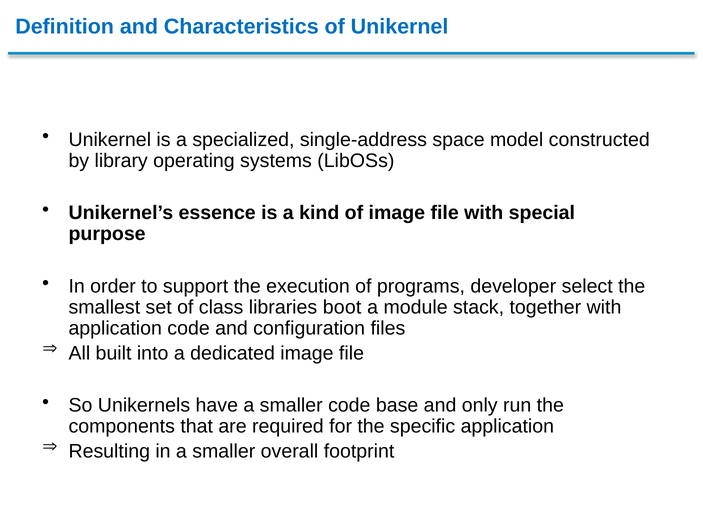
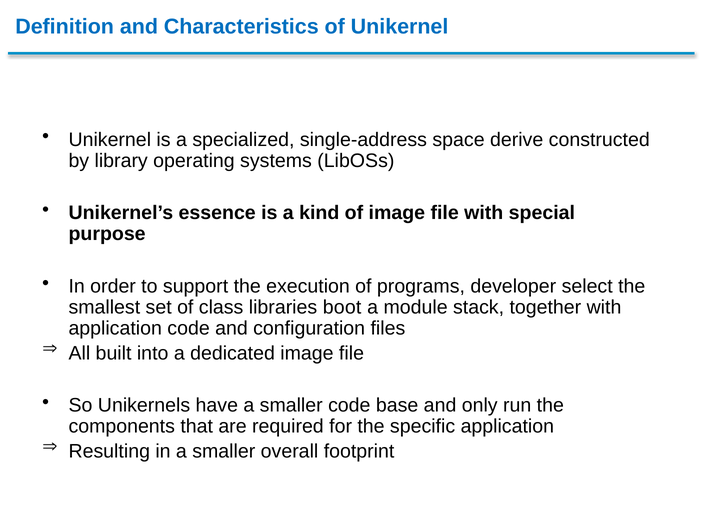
model: model -> derive
